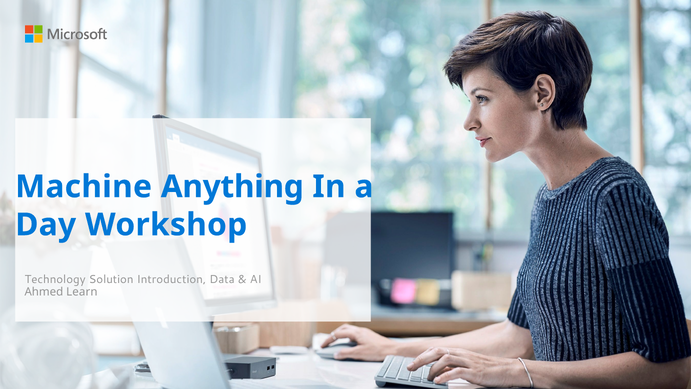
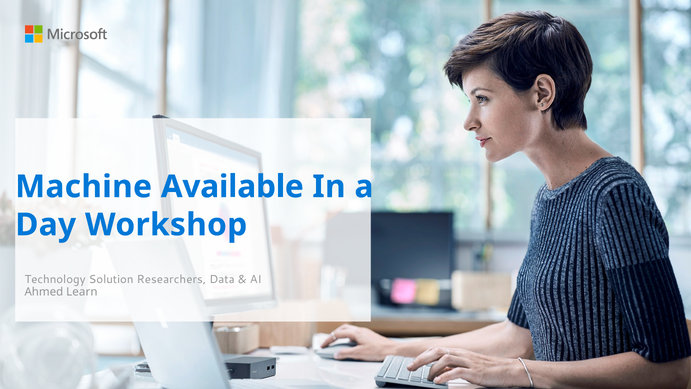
Anything: Anything -> Available
Introduction: Introduction -> Researchers
